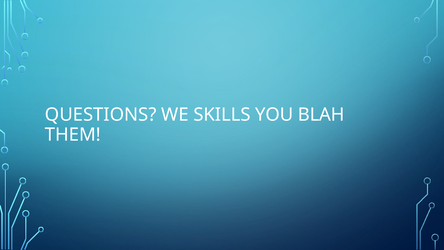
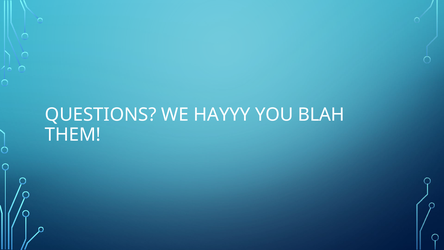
SKILLS: SKILLS -> HAYYY
